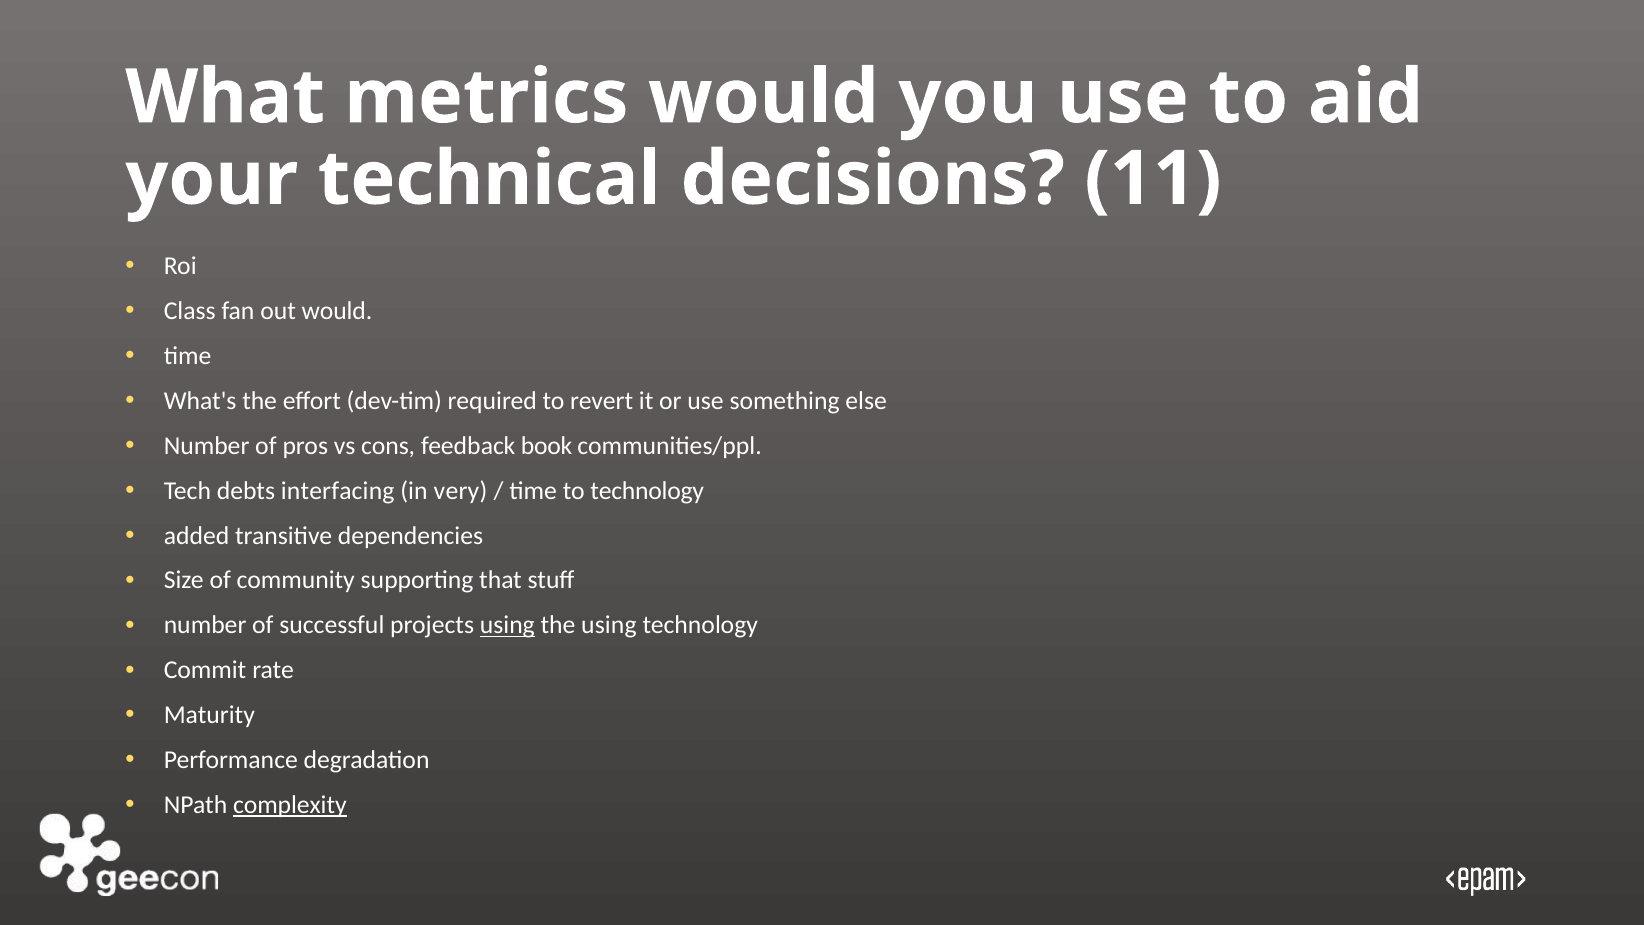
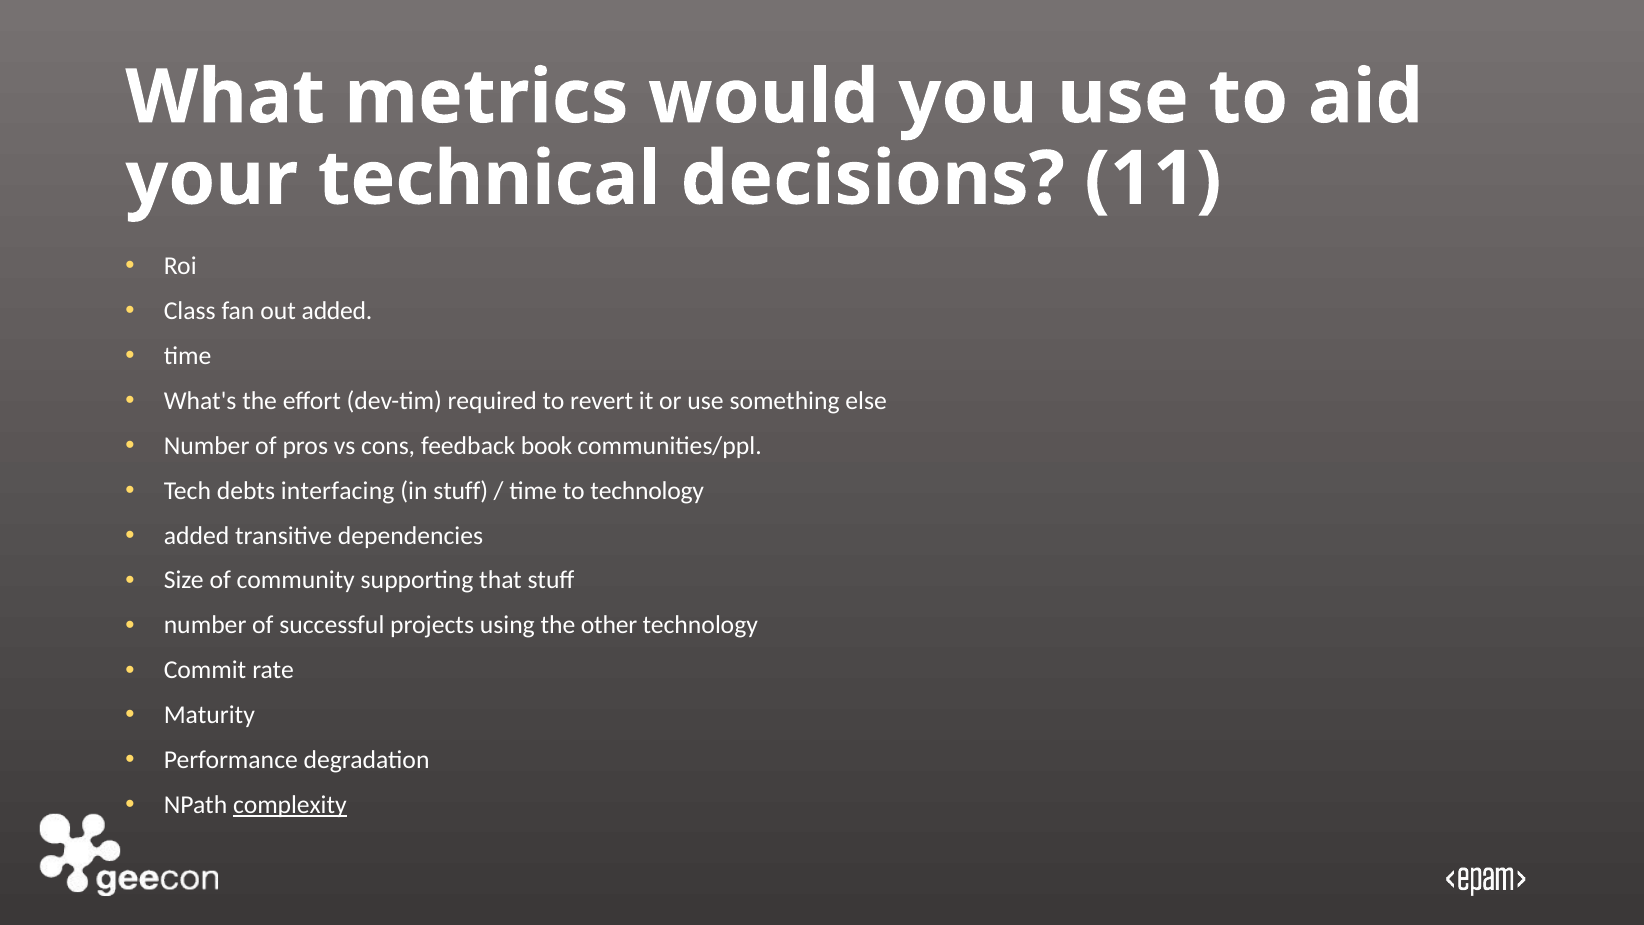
out would: would -> added
in very: very -> stuff
using at (507, 625) underline: present -> none
the using: using -> other
